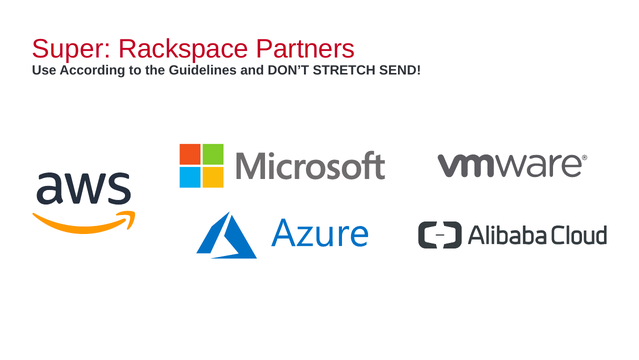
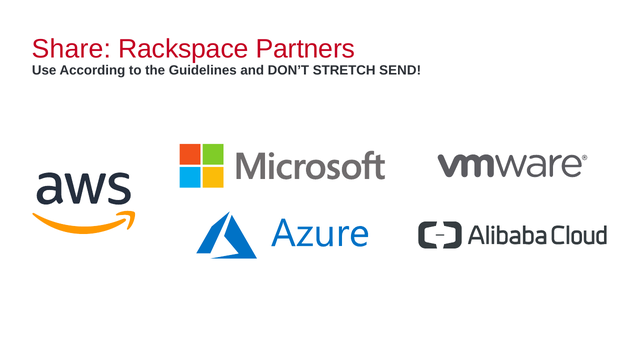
Super: Super -> Share
